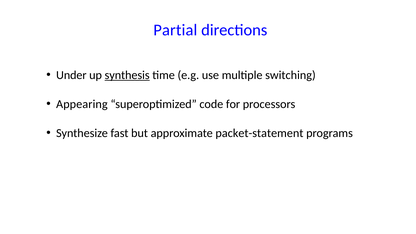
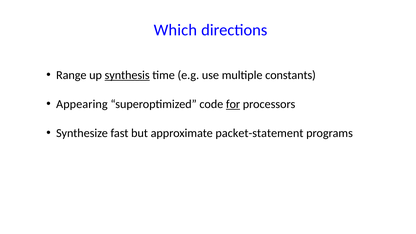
Partial: Partial -> Which
Under: Under -> Range
switching: switching -> constants
for underline: none -> present
